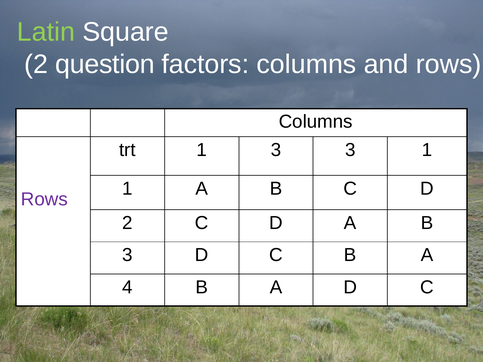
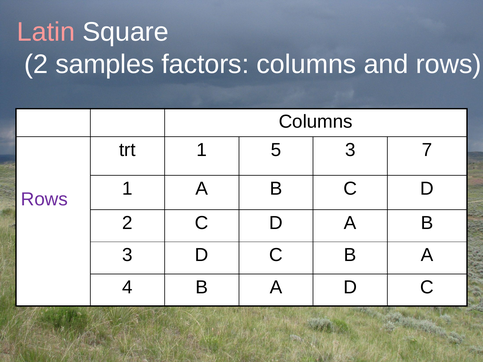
Latin colour: light green -> pink
question: question -> samples
1 3: 3 -> 5
3 1: 1 -> 7
